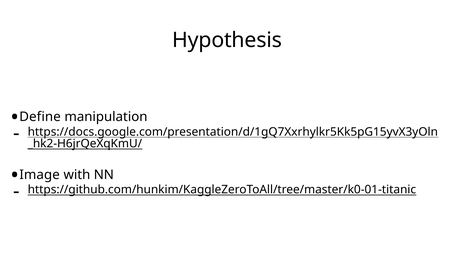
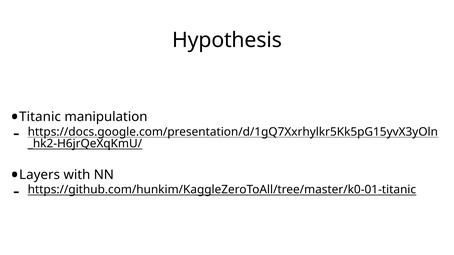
Define: Define -> Titanic
Image: Image -> Layers
